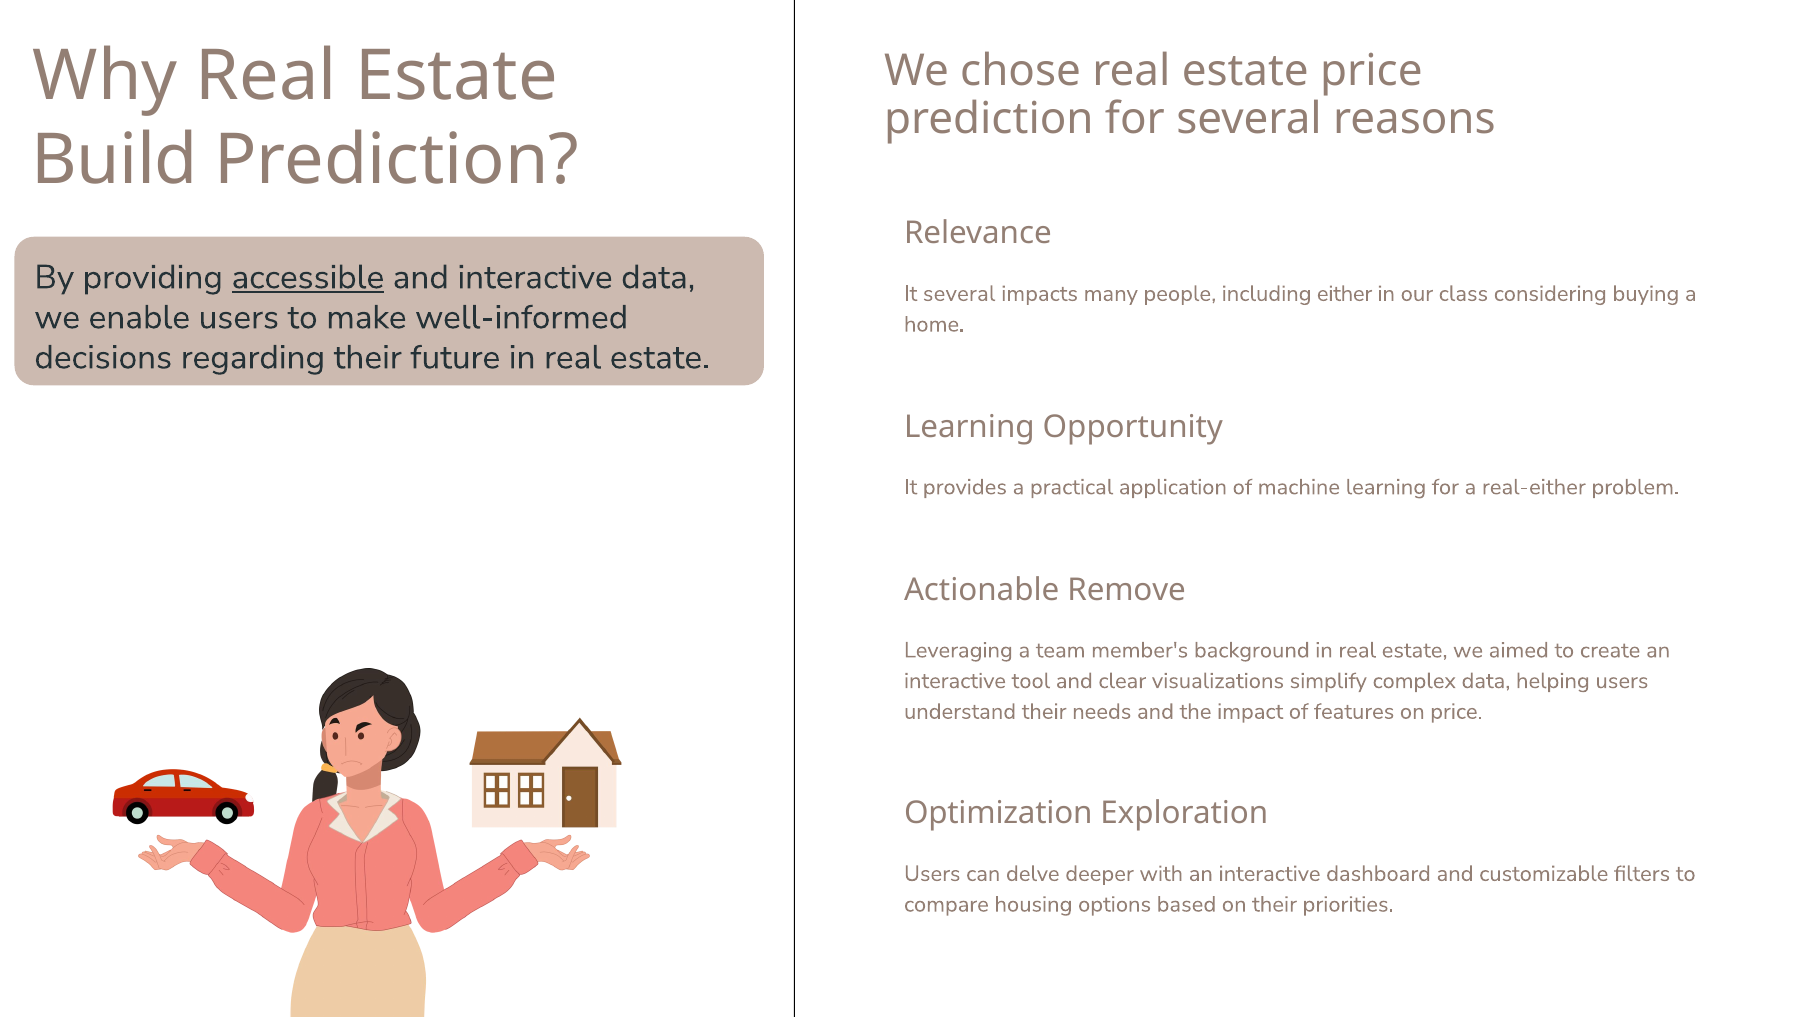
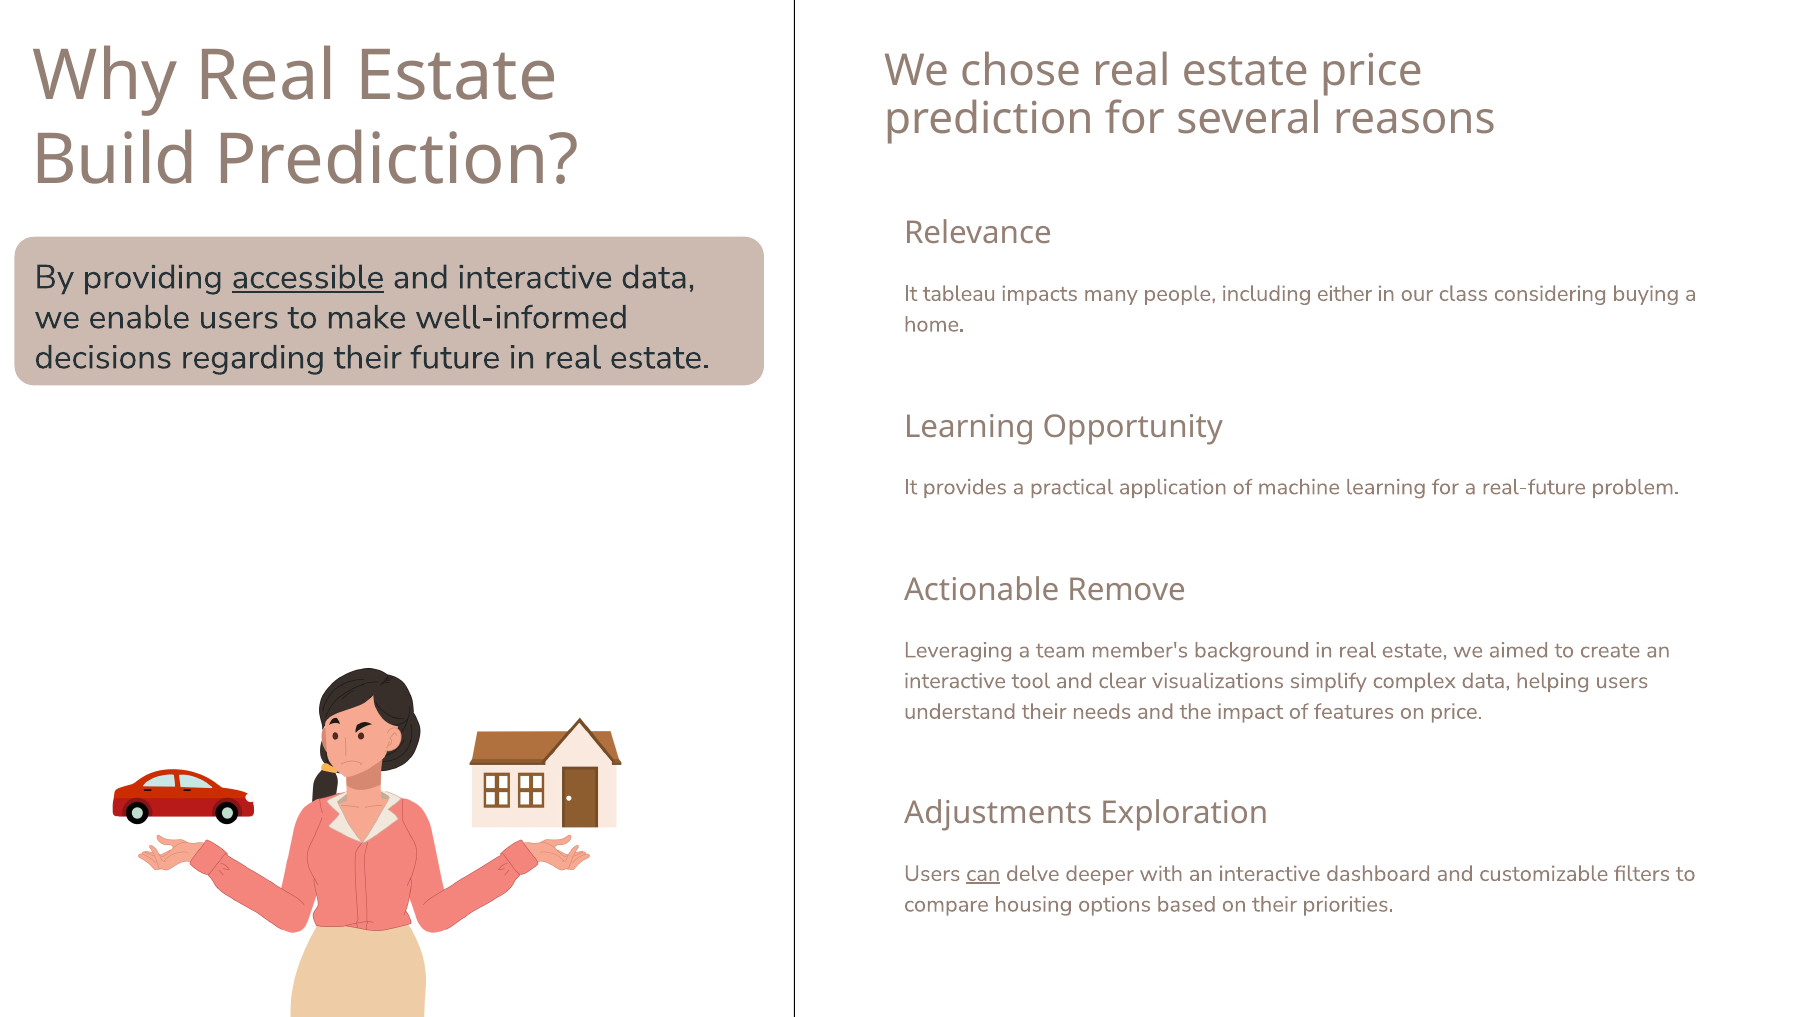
It several: several -> tableau
real-either: real-either -> real-future
Optimization: Optimization -> Adjustments
can underline: none -> present
